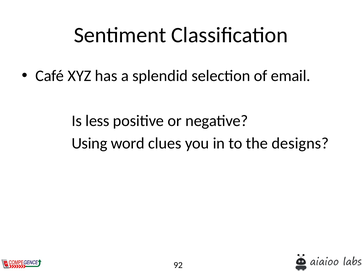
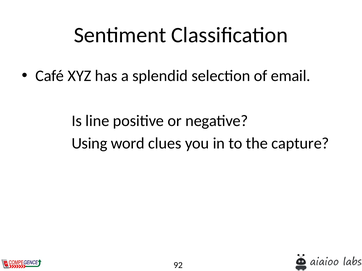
less: less -> line
designs: designs -> capture
